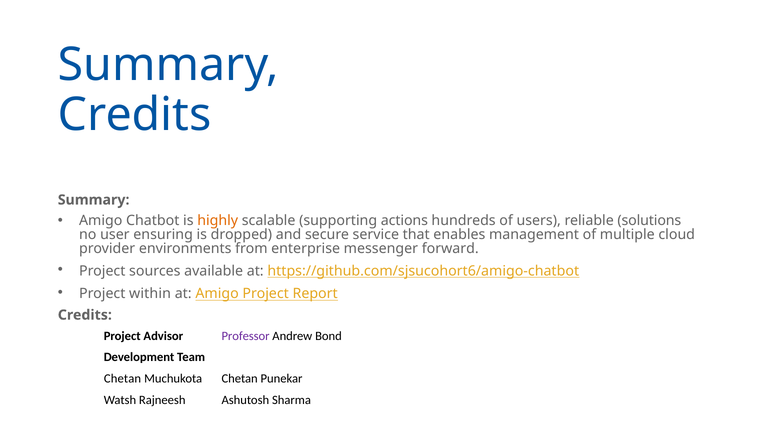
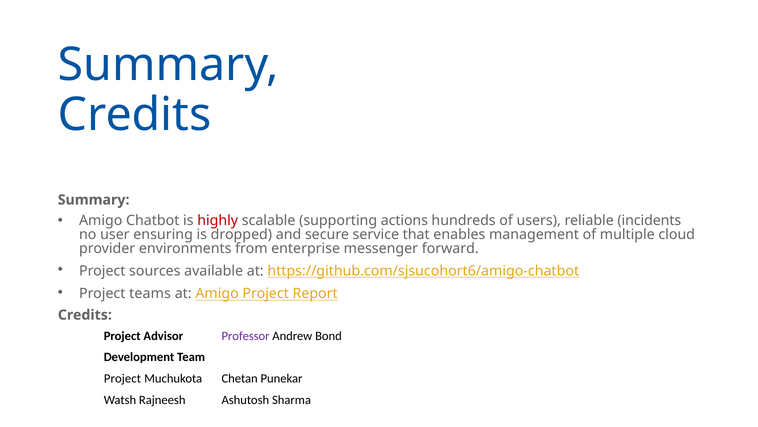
highly colour: orange -> red
solutions: solutions -> incidents
within: within -> teams
Chetan at (122, 378): Chetan -> Project
